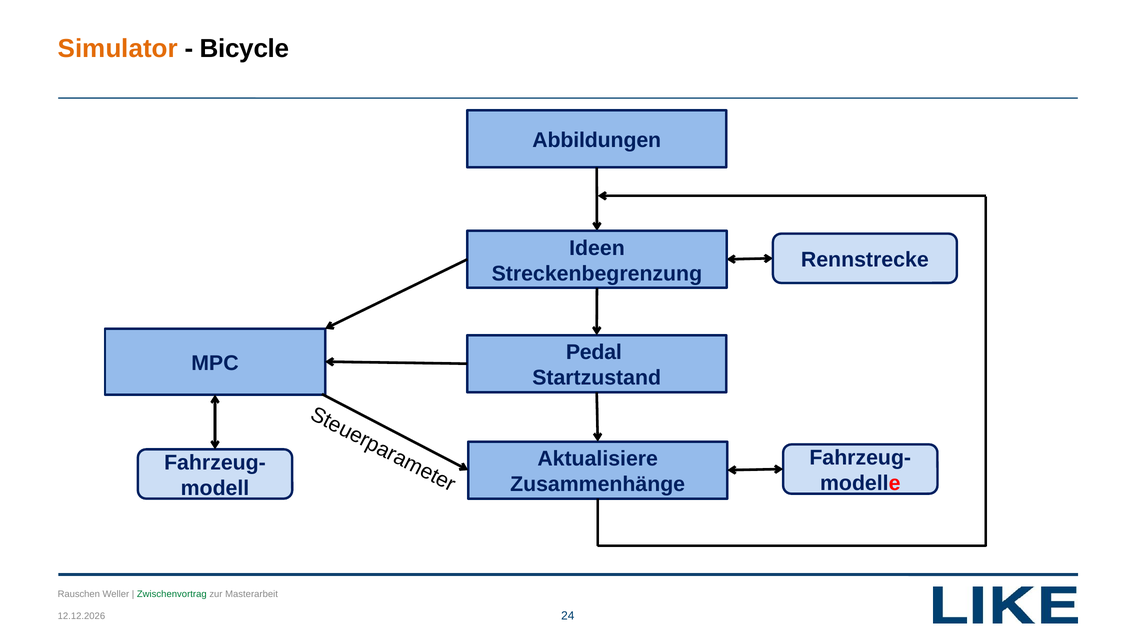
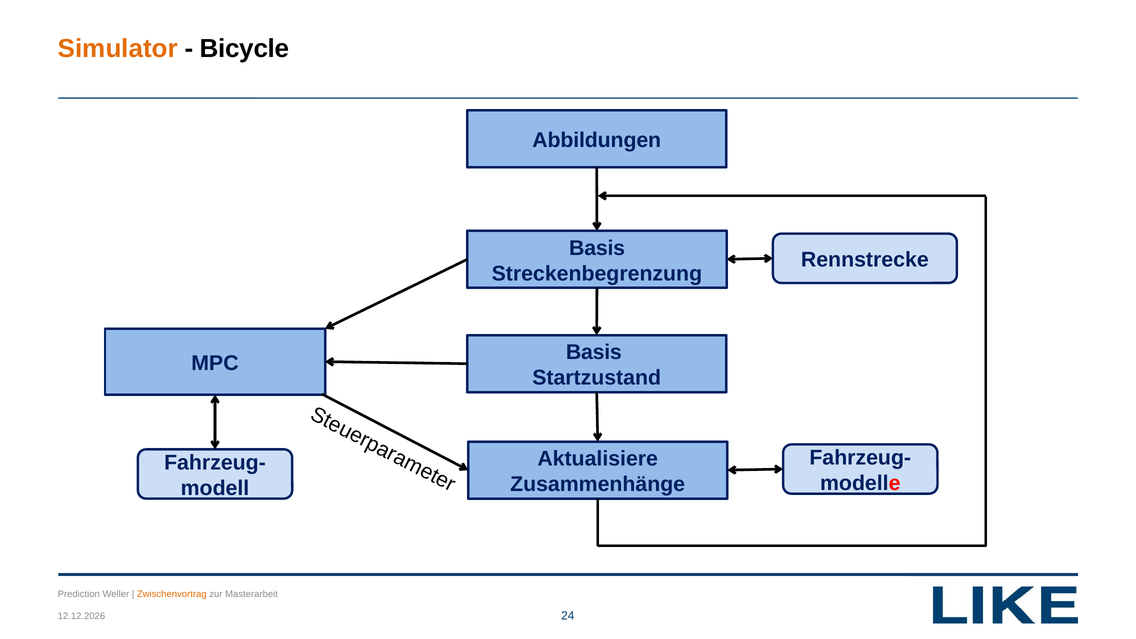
Ideen at (597, 248): Ideen -> Basis
Pedal at (594, 352): Pedal -> Basis
Rauschen: Rauschen -> Prediction
Zwischenvortrag colour: green -> orange
